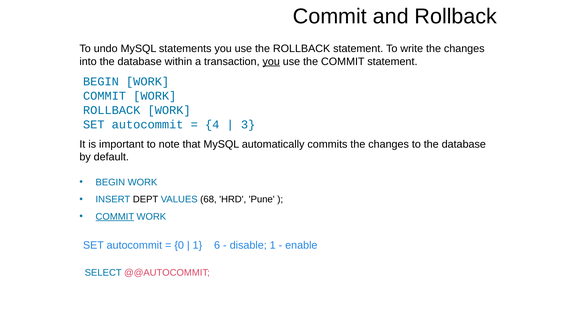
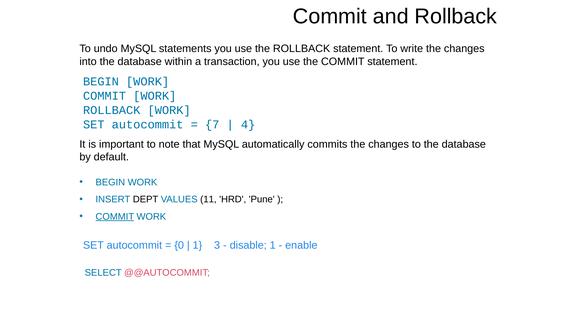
you at (271, 62) underline: present -> none
4: 4 -> 7
3: 3 -> 4
68: 68 -> 11
6: 6 -> 3
